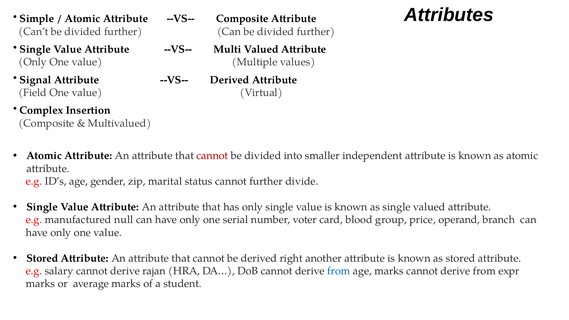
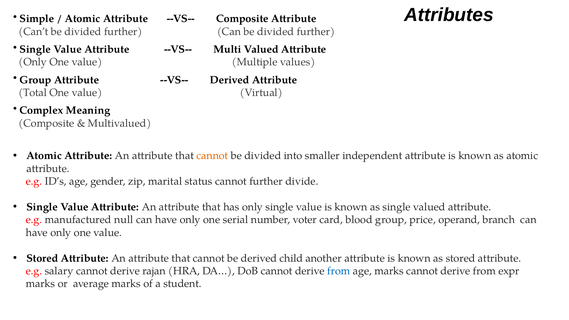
Signal at (35, 80): Signal -> Group
Field: Field -> Total
Insertion: Insertion -> Meaning
cannot at (212, 156) colour: red -> orange
right: right -> child
